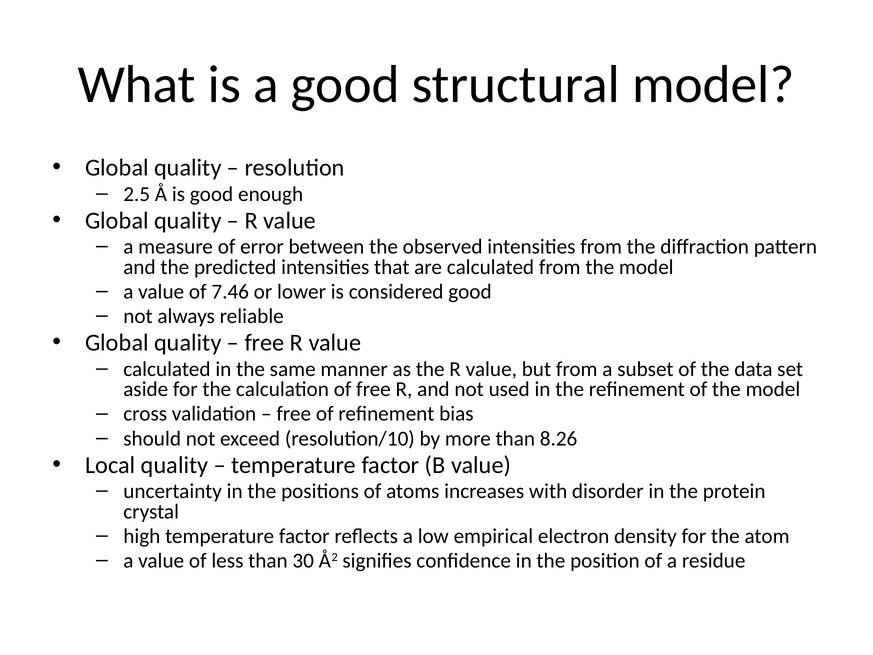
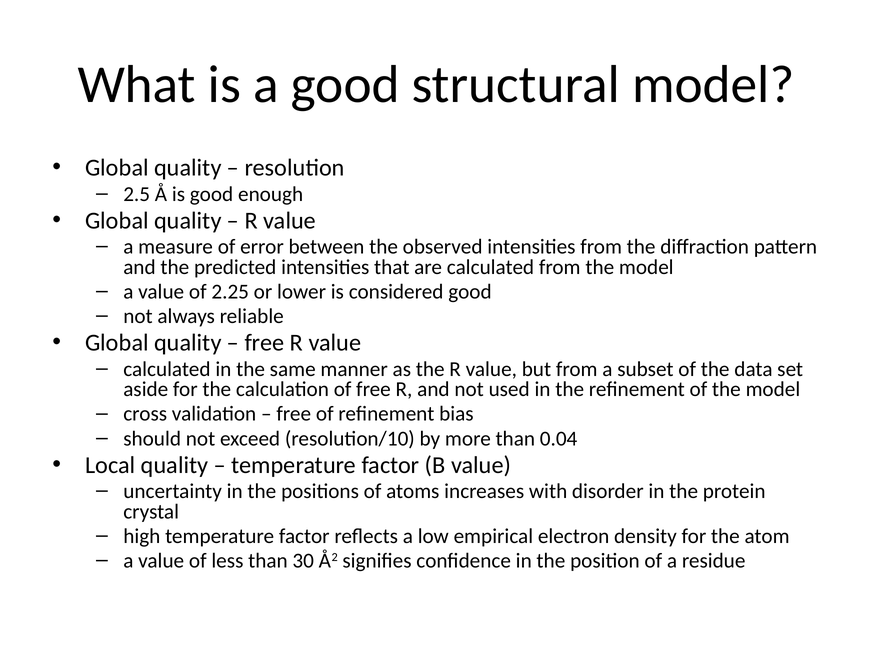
7.46: 7.46 -> 2.25
8.26: 8.26 -> 0.04
